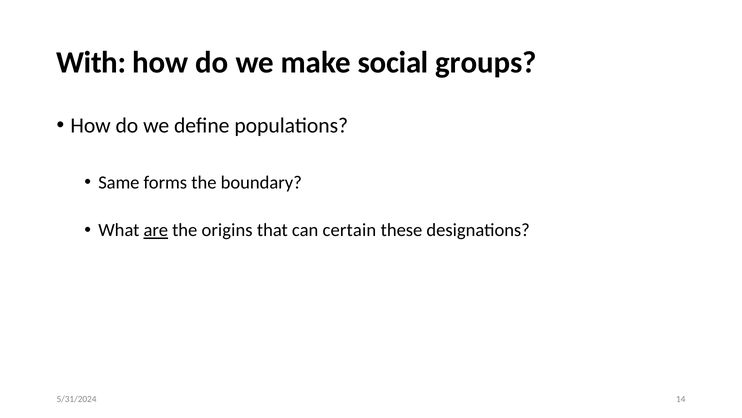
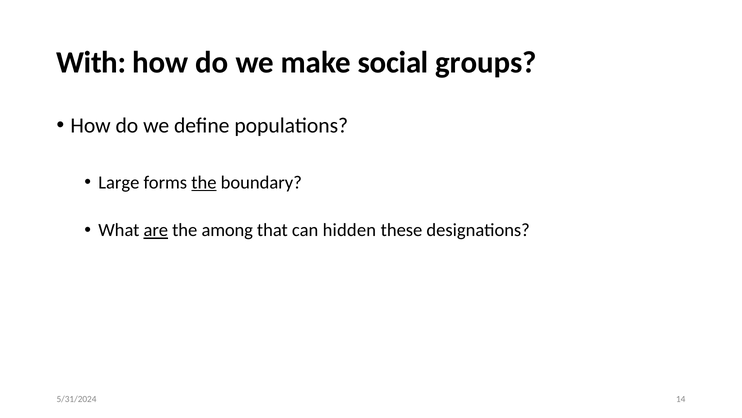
Same: Same -> Large
the at (204, 182) underline: none -> present
origins: origins -> among
certain: certain -> hidden
